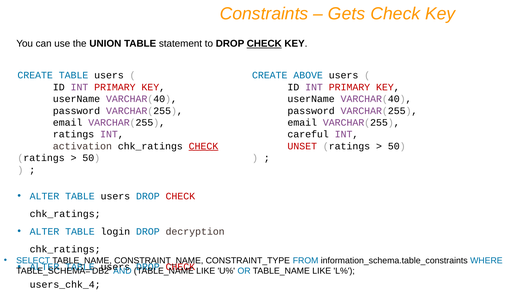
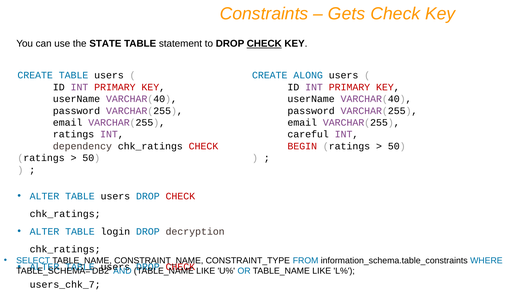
UNION: UNION -> STATE
ABOVE: ABOVE -> ALONG
activation: activation -> dependency
CHECK at (203, 146) underline: present -> none
UNSET: UNSET -> BEGIN
users_chk_4: users_chk_4 -> users_chk_7
